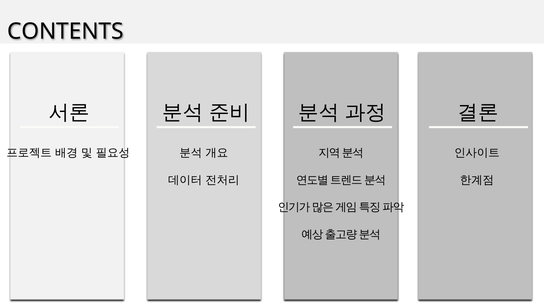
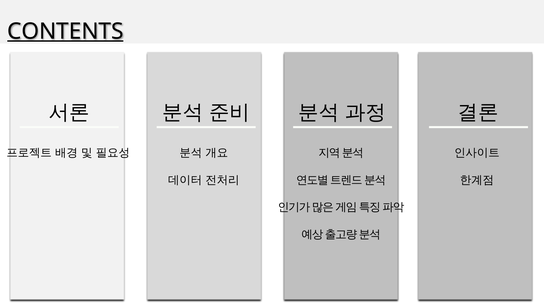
CONTENTS underline: none -> present
